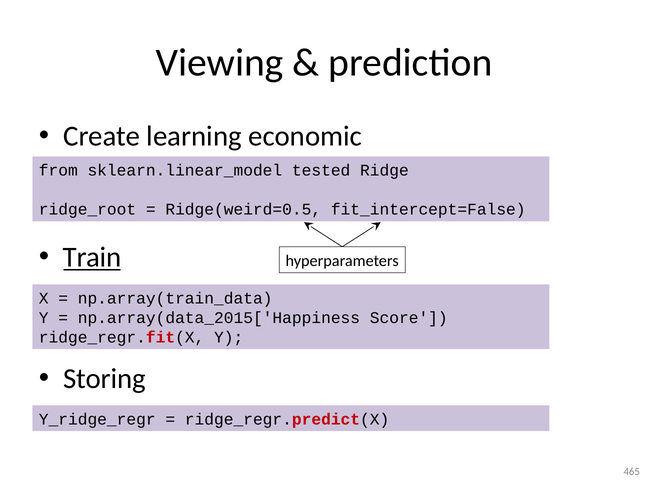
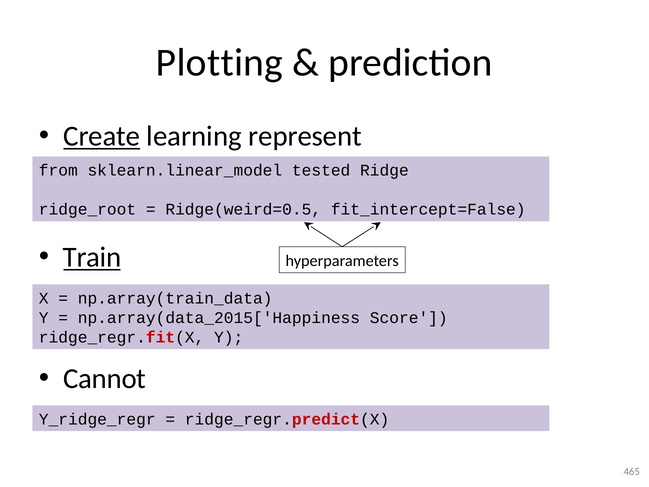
Viewing: Viewing -> Plotting
Create underline: none -> present
economic: economic -> represent
Storing: Storing -> Cannot
